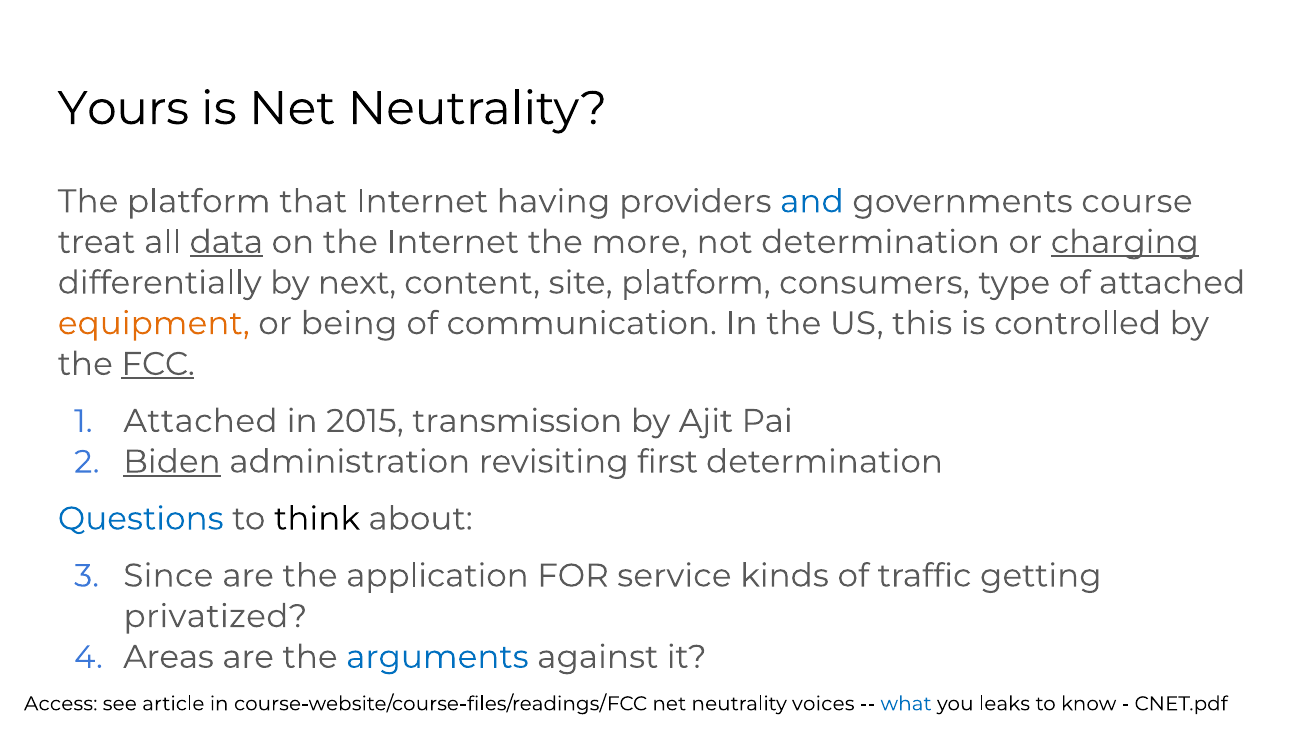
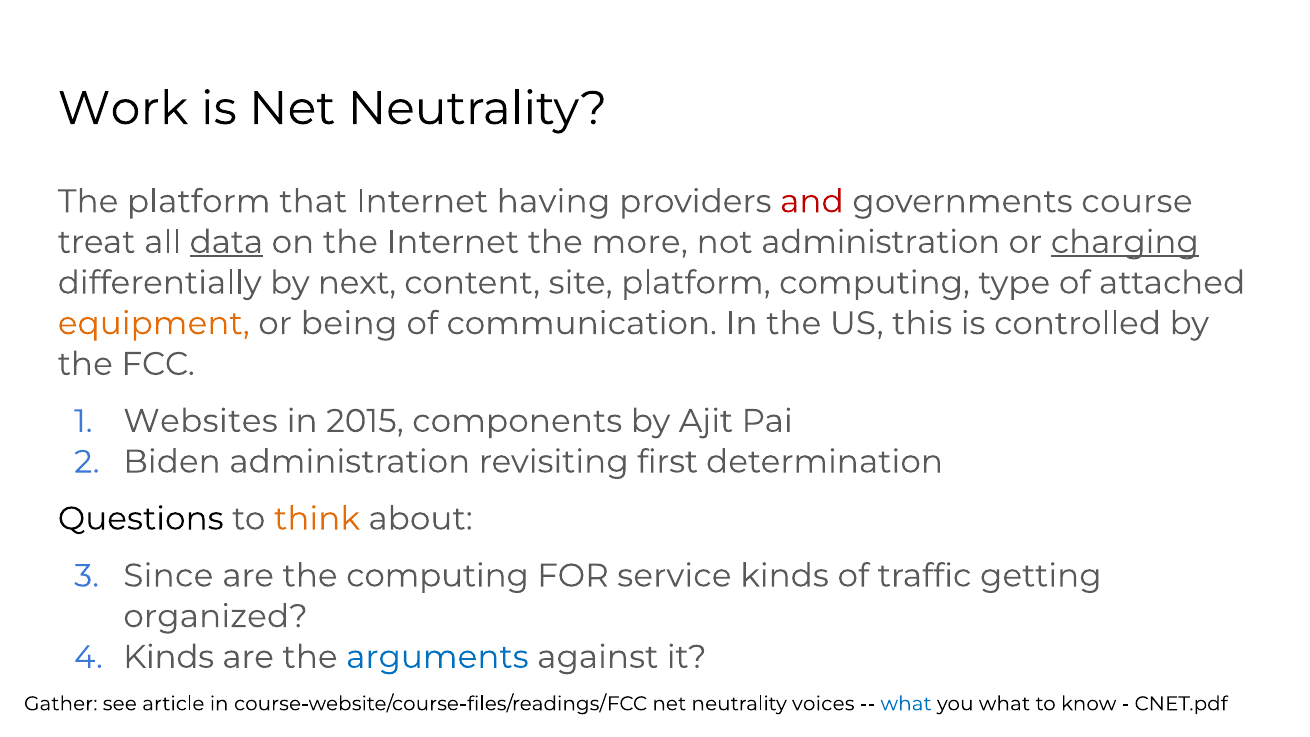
Yours: Yours -> Work
and colour: blue -> red
not determination: determination -> administration
platform consumers: consumers -> computing
FCC underline: present -> none
Attached at (201, 421): Attached -> Websites
transmission: transmission -> components
Biden underline: present -> none
Questions colour: blue -> black
think colour: black -> orange
the application: application -> computing
privatized: privatized -> organized
Areas at (169, 657): Areas -> Kinds
Access: Access -> Gather
you leaks: leaks -> what
